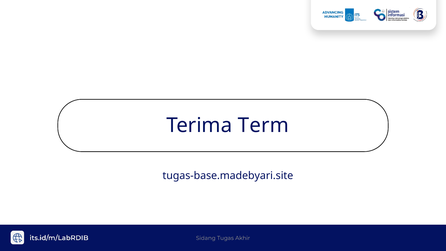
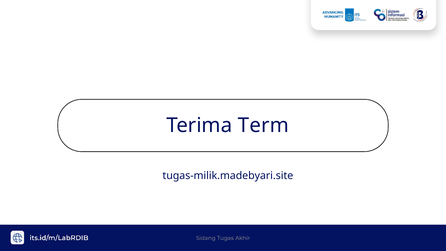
tugas-base.madebyari.site: tugas-base.madebyari.site -> tugas-milik.madebyari.site
